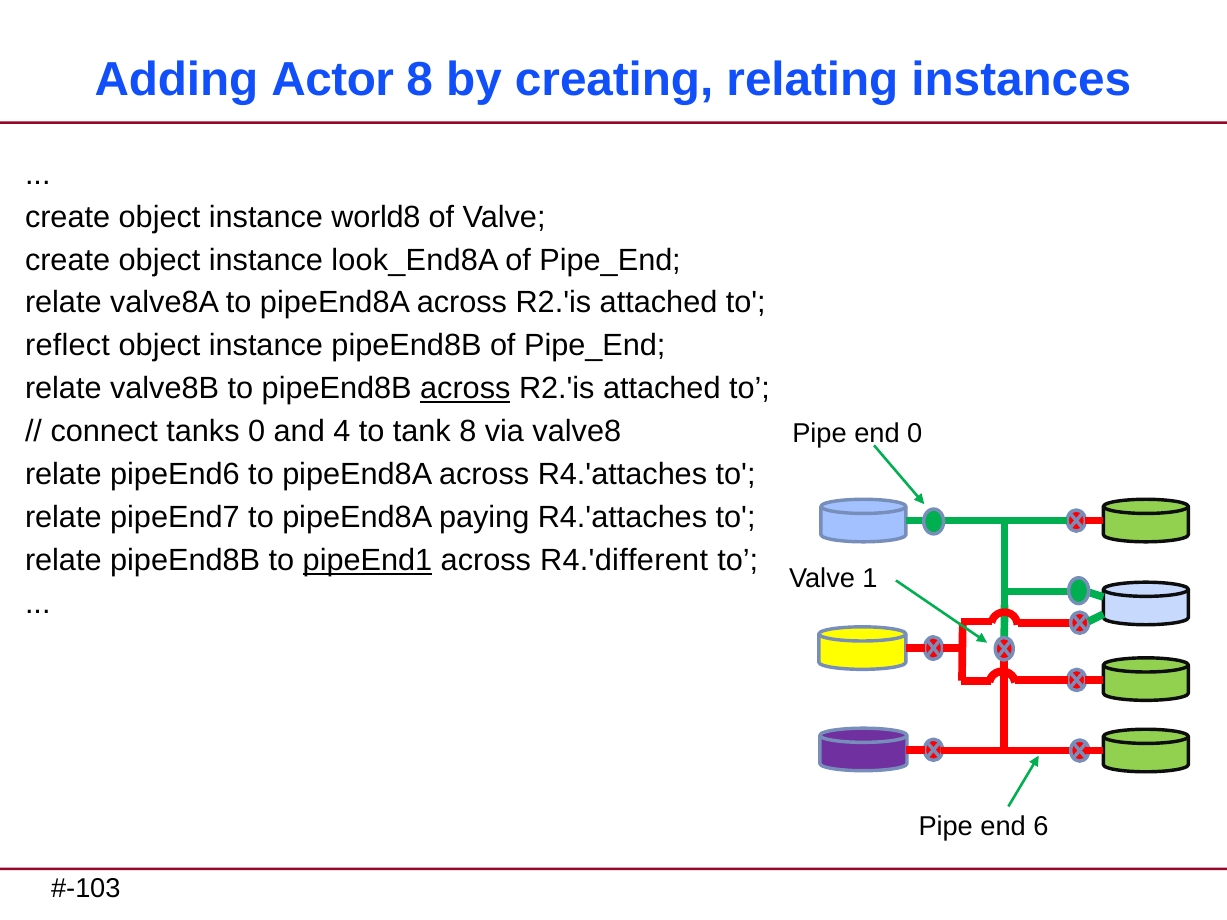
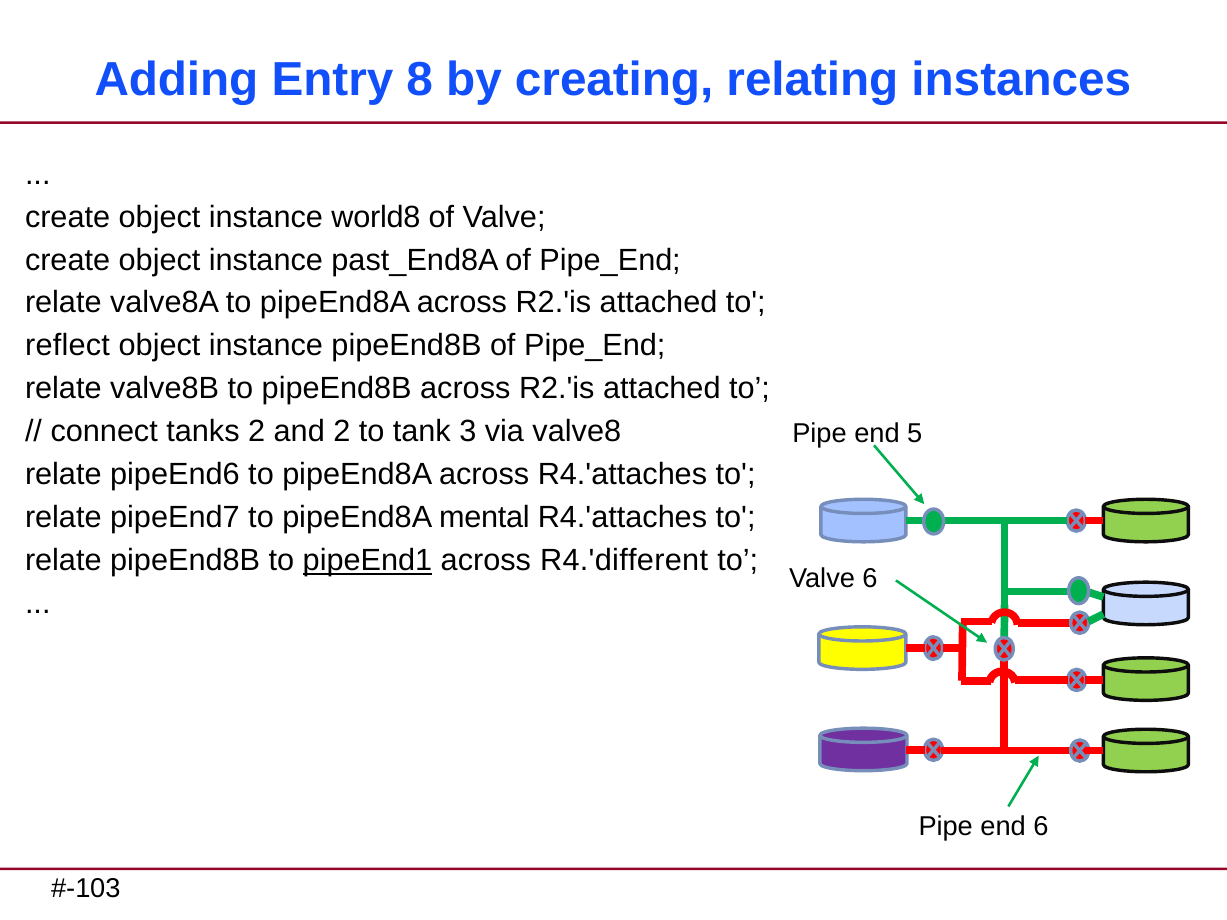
Actor: Actor -> Entry
look_End8A: look_End8A -> past_End8A
across at (465, 389) underline: present -> none
tanks 0: 0 -> 2
and 4: 4 -> 2
tank 8: 8 -> 3
end 0: 0 -> 5
paying: paying -> mental
Valve 1: 1 -> 6
